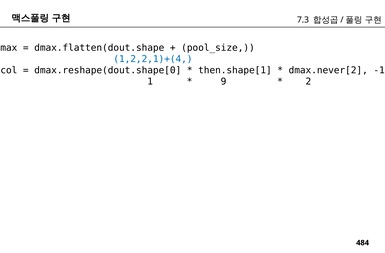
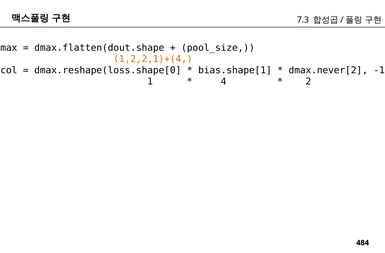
1,2,2,1)+(4 colour: blue -> orange
dmax.reshape(dout.shape[0: dmax.reshape(dout.shape[0 -> dmax.reshape(loss.shape[0
then.shape[1: then.shape[1 -> bias.shape[1
9: 9 -> 4
